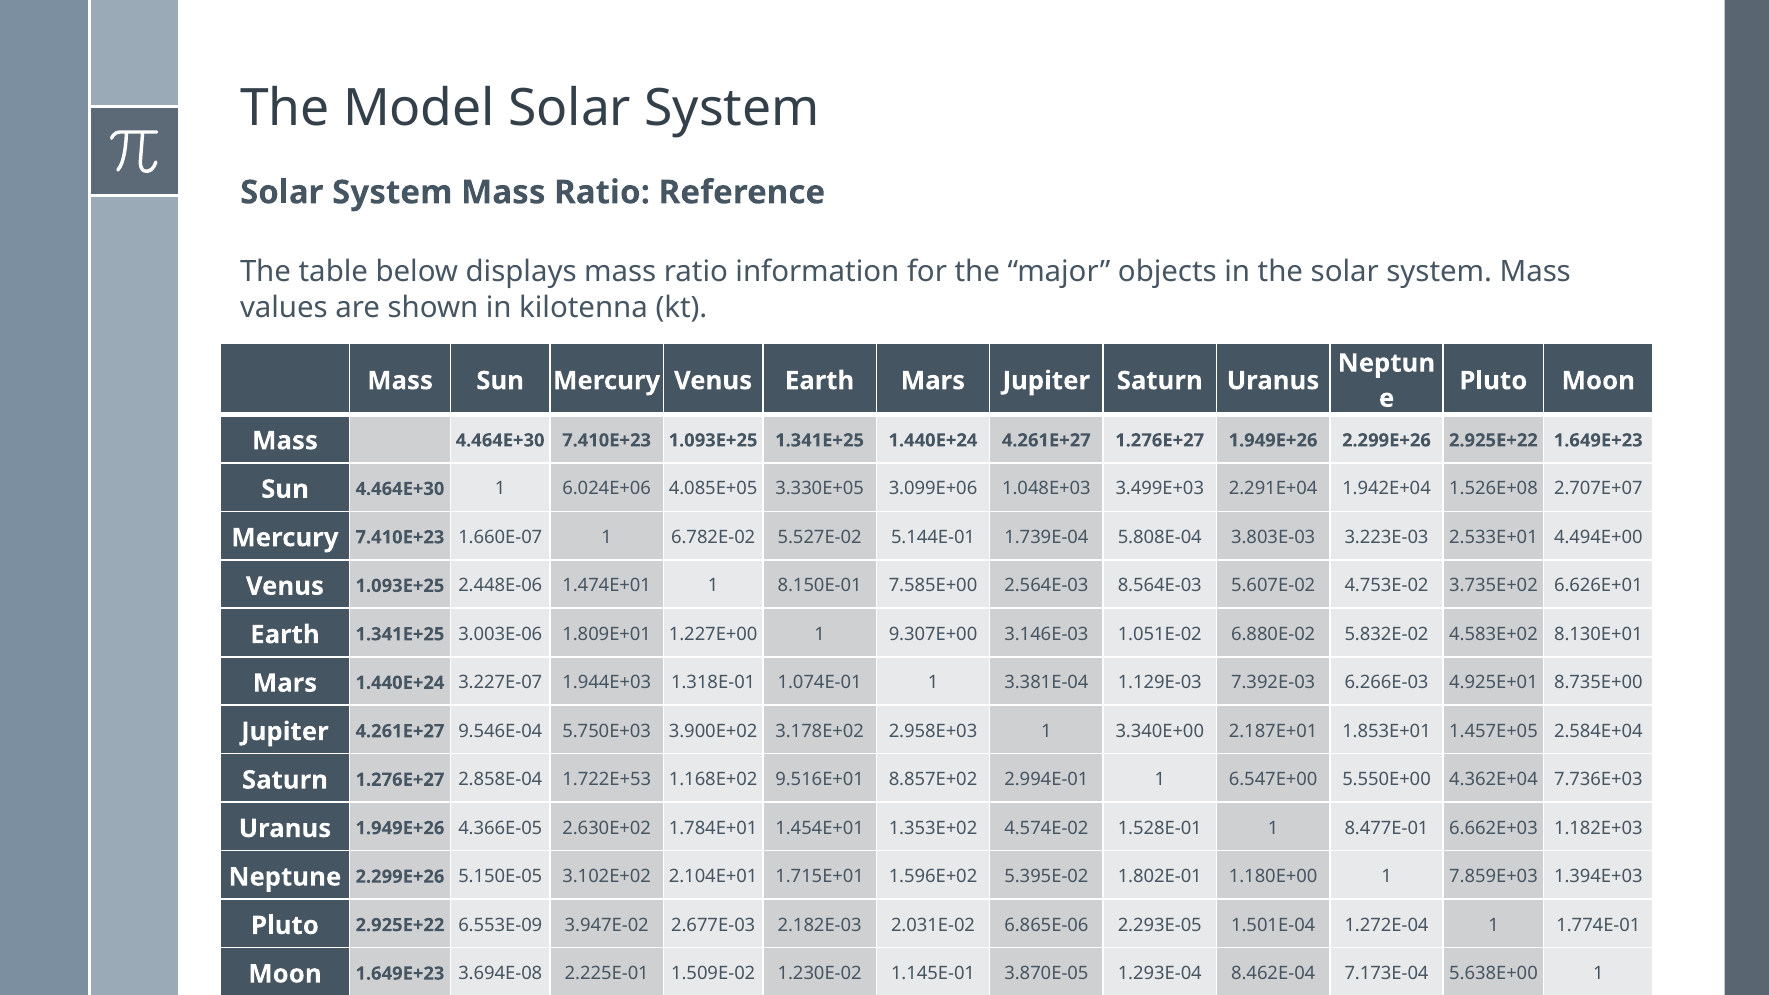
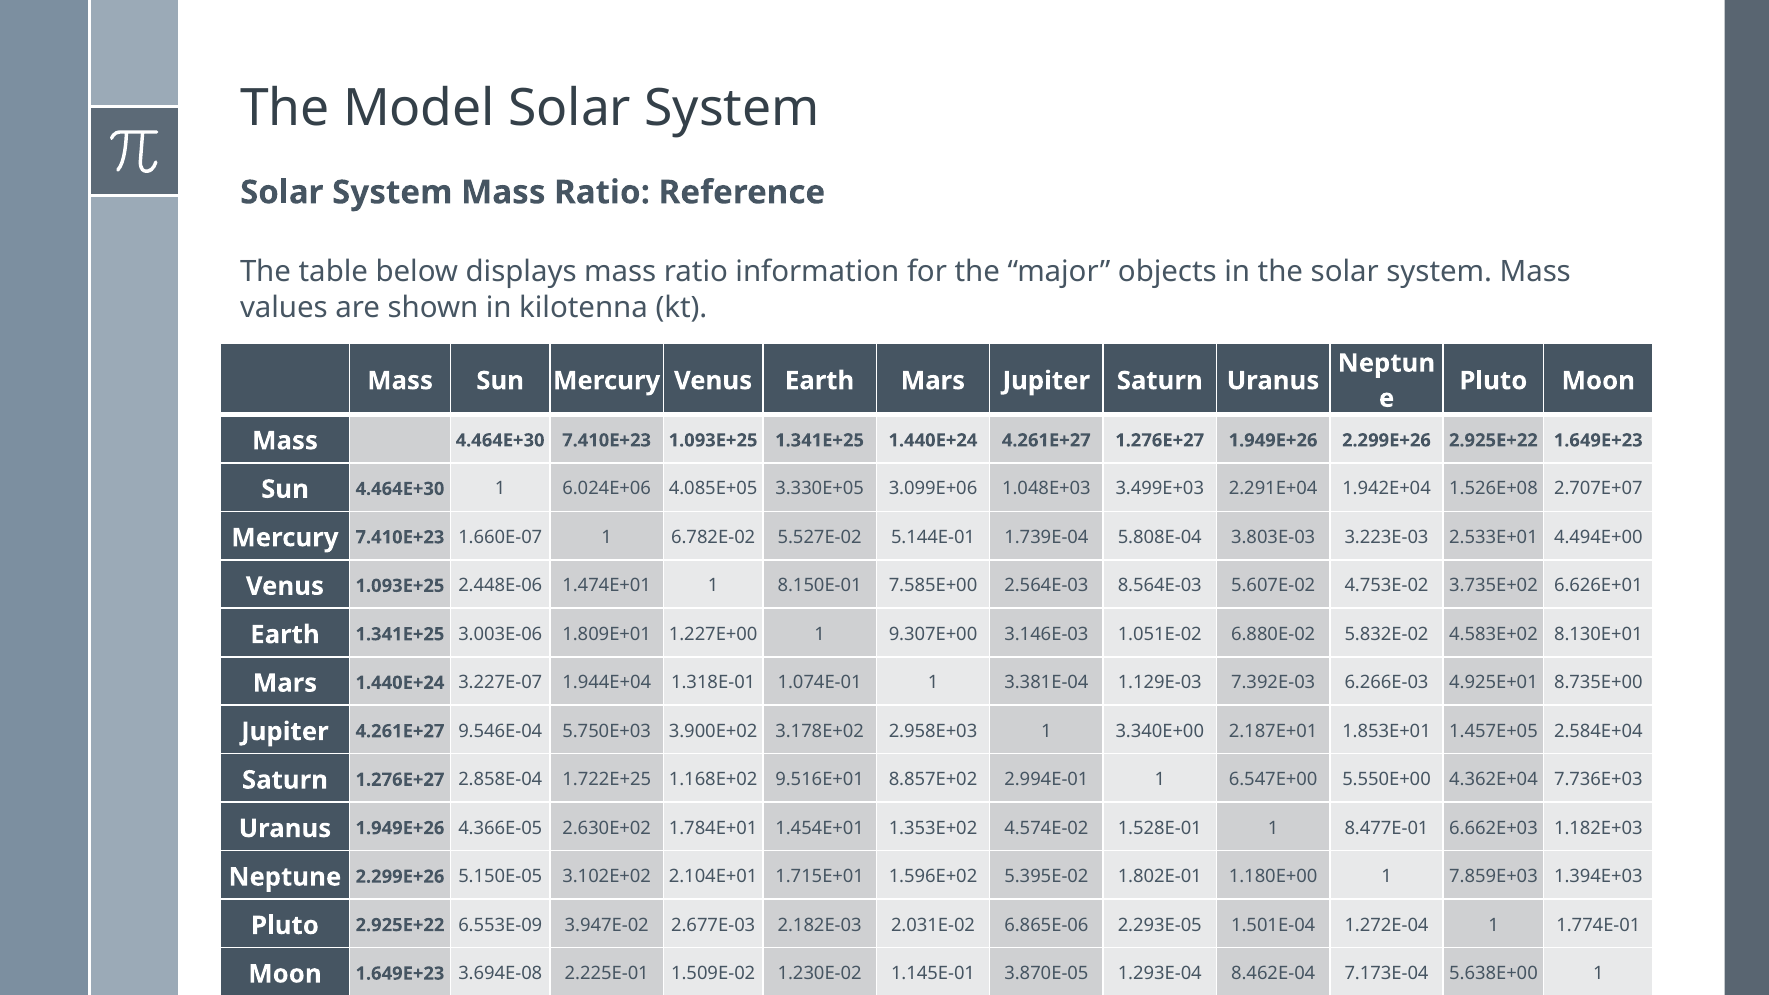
1.944E+03: 1.944E+03 -> 1.944E+04
1.722E+53: 1.722E+53 -> 1.722E+25
